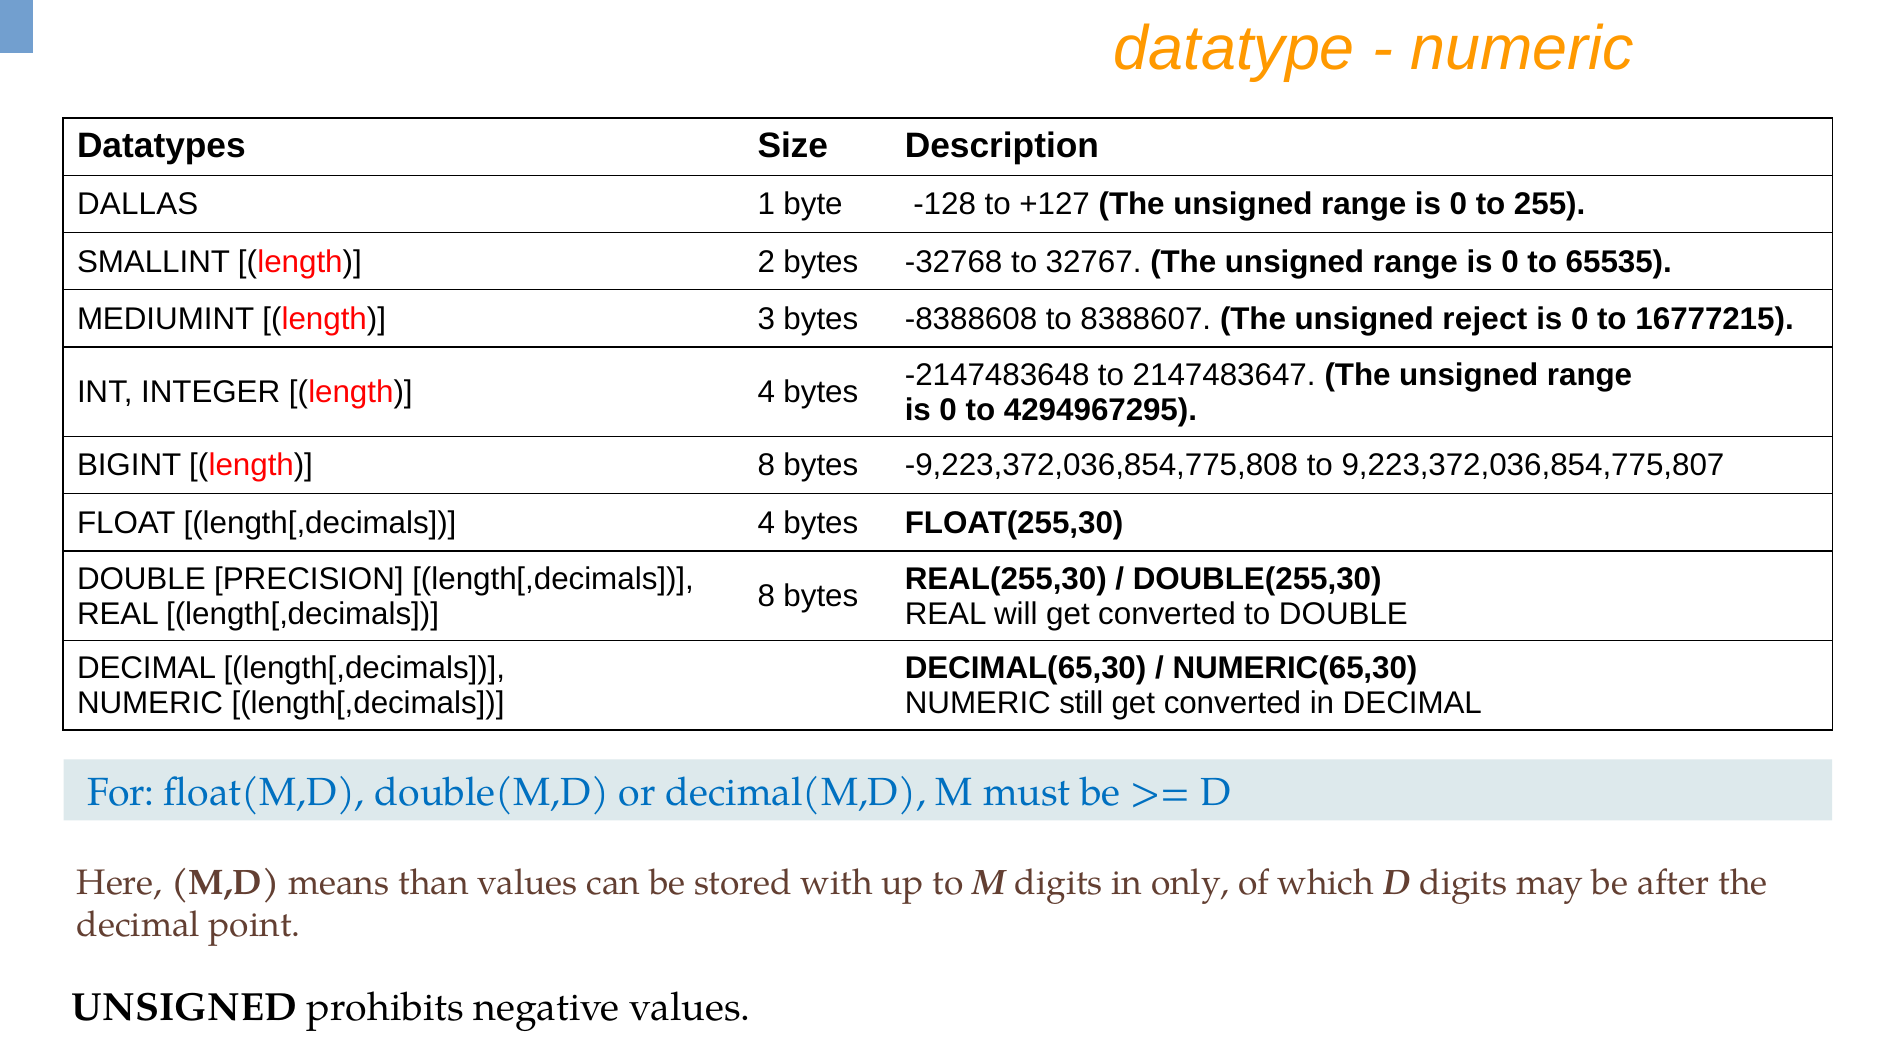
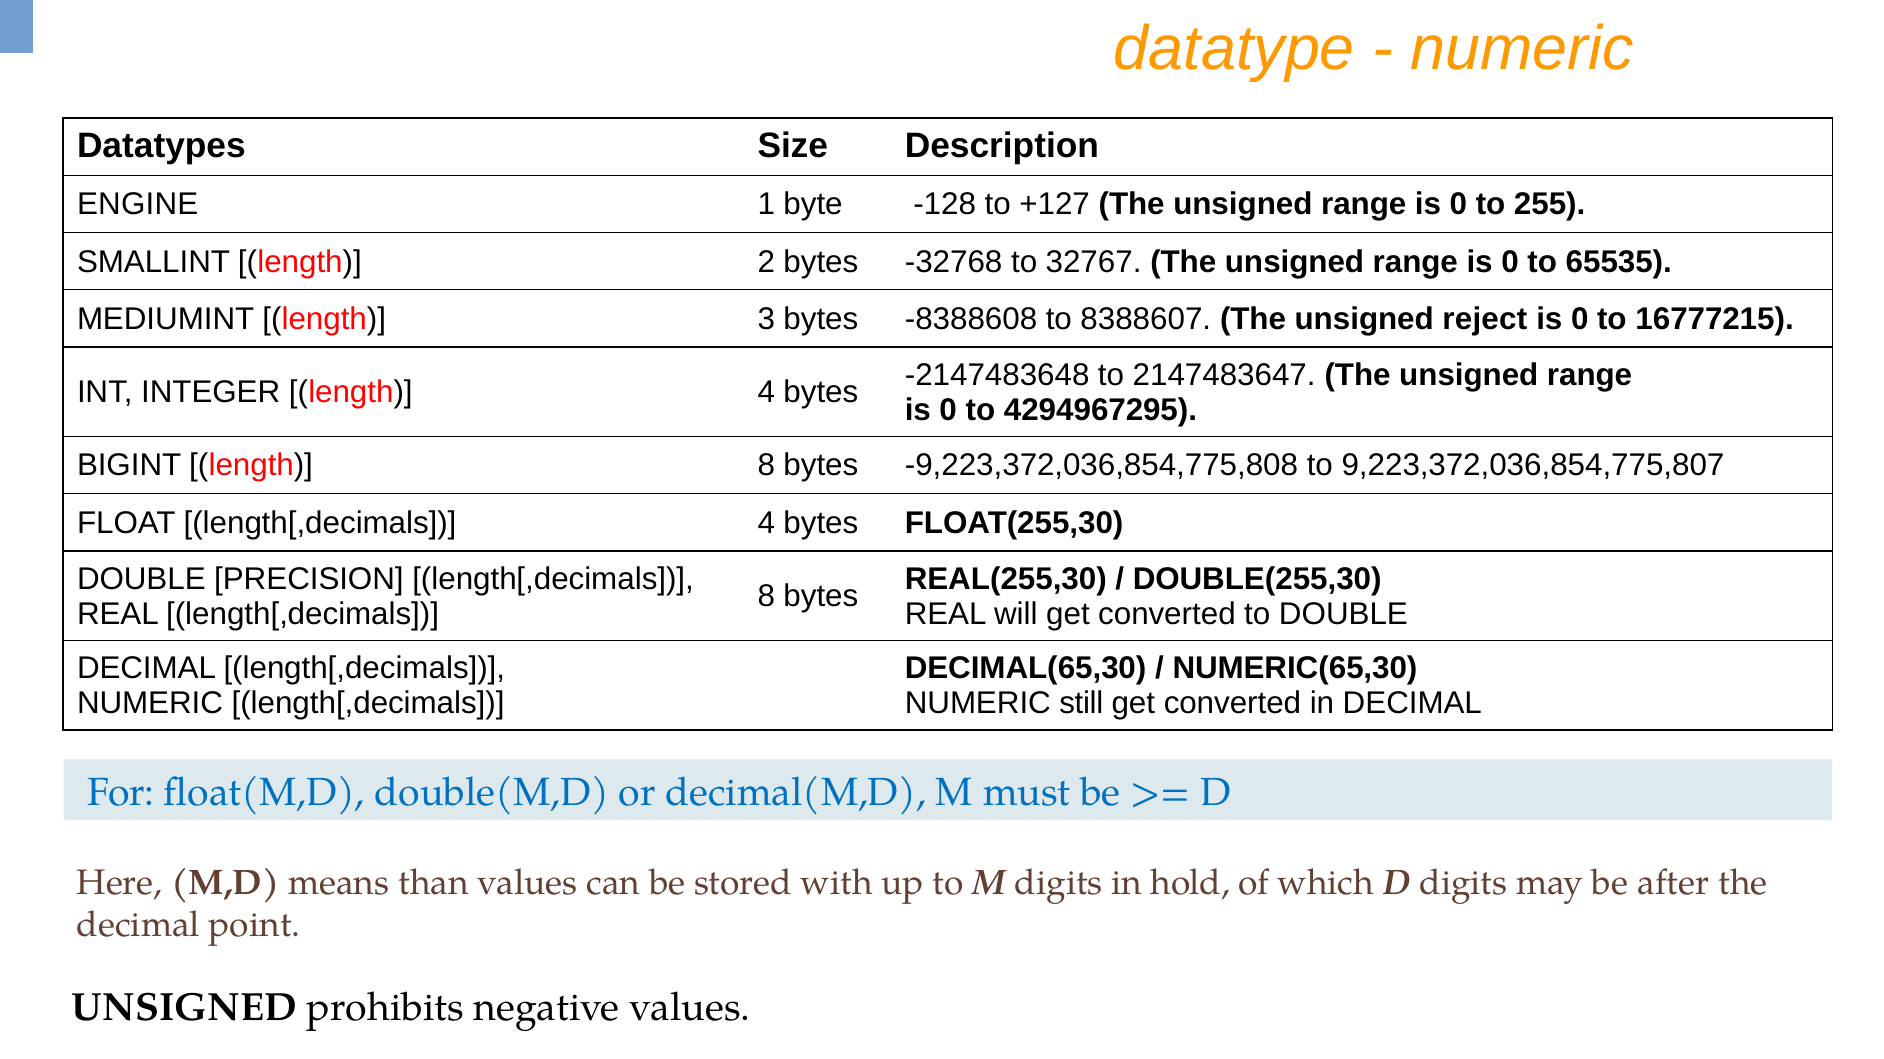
DALLAS: DALLAS -> ENGINE
only: only -> hold
